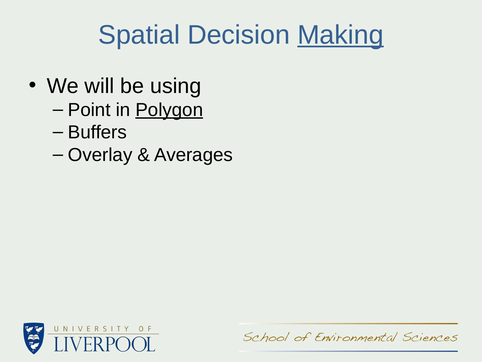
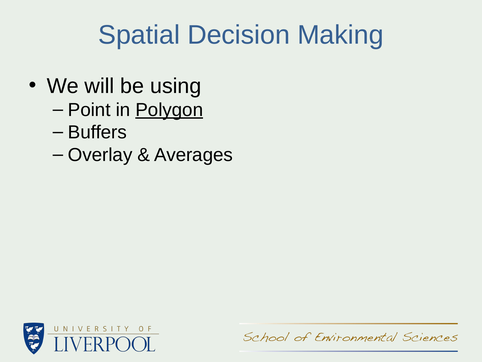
Making underline: present -> none
